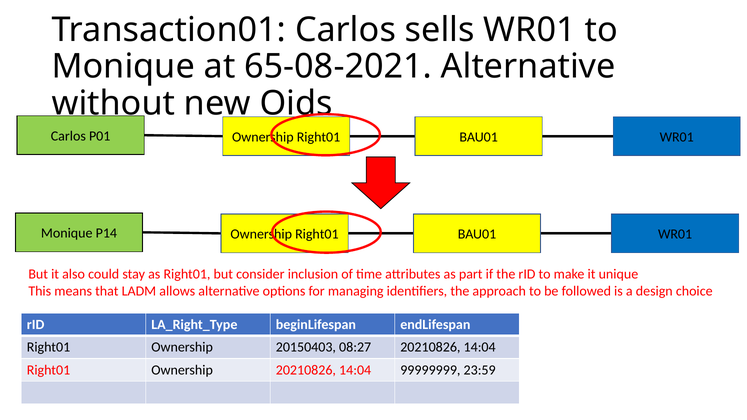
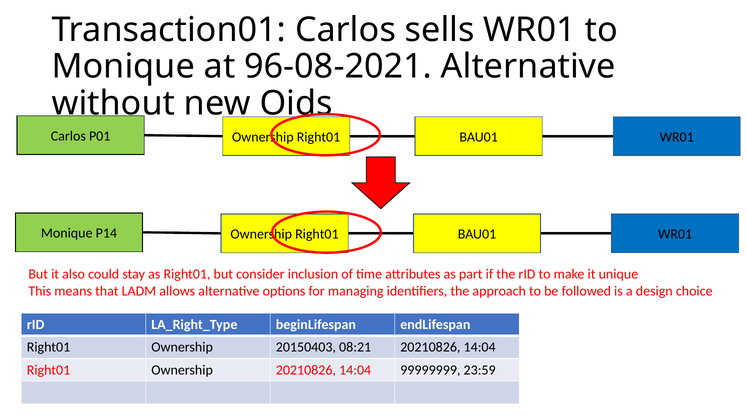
65-08-2021: 65-08-2021 -> 96-08-2021
08:27: 08:27 -> 08:21
